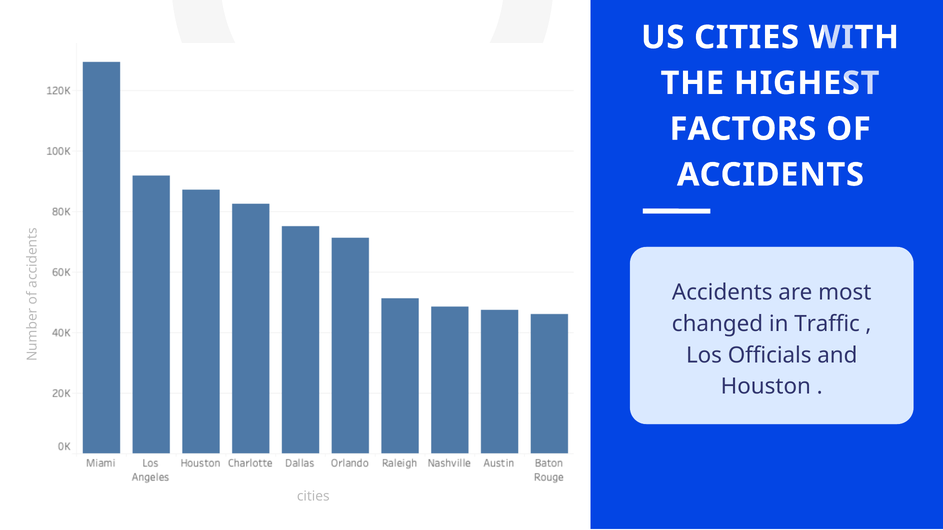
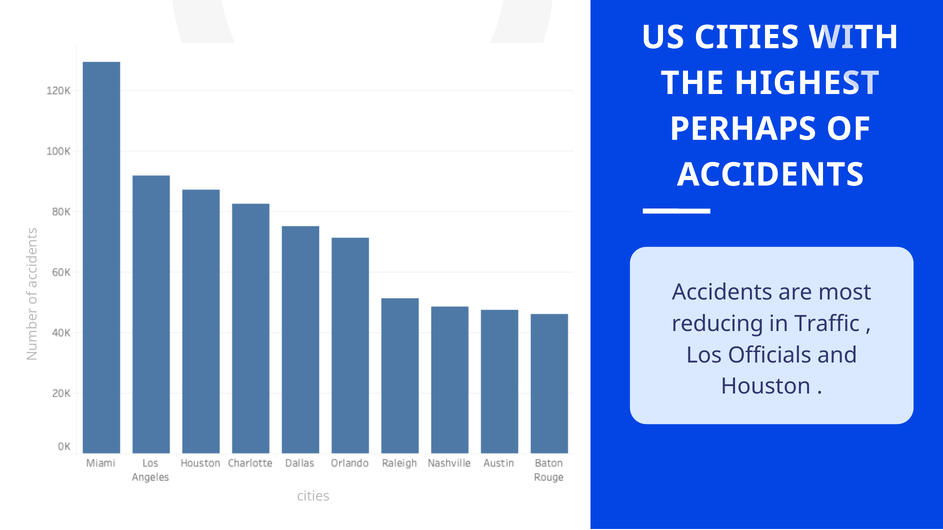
FACTORS: FACTORS -> PERHAPS
changed: changed -> reducing
